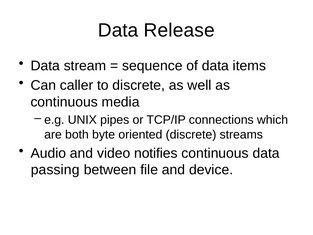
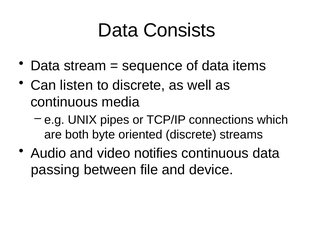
Release: Release -> Consists
caller: caller -> listen
